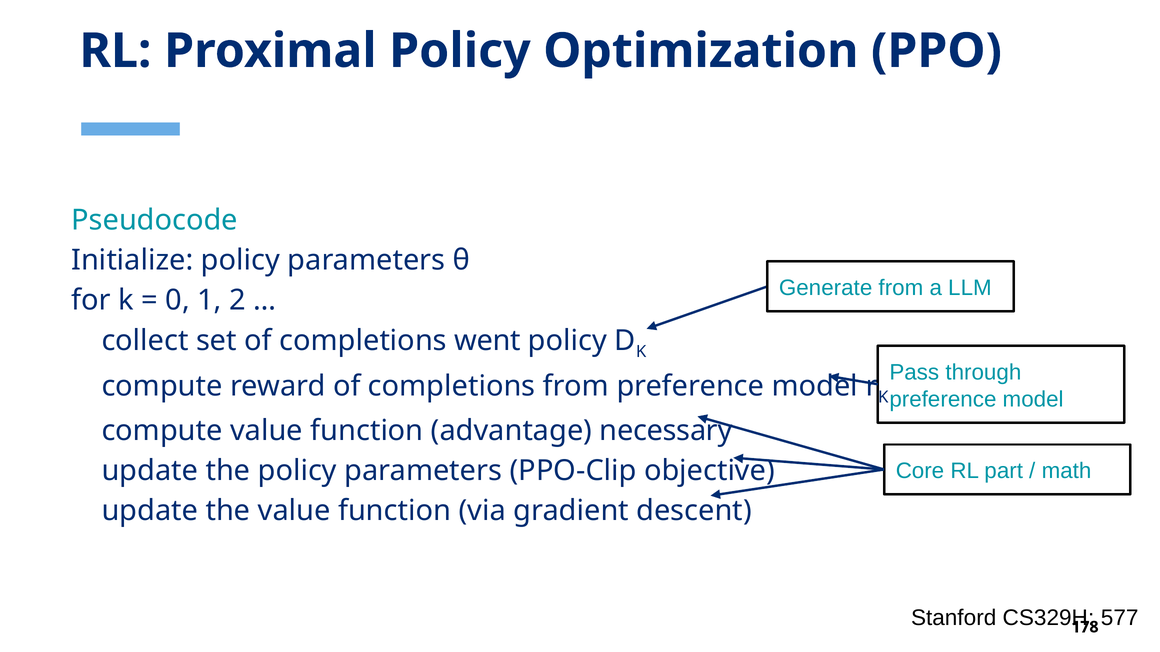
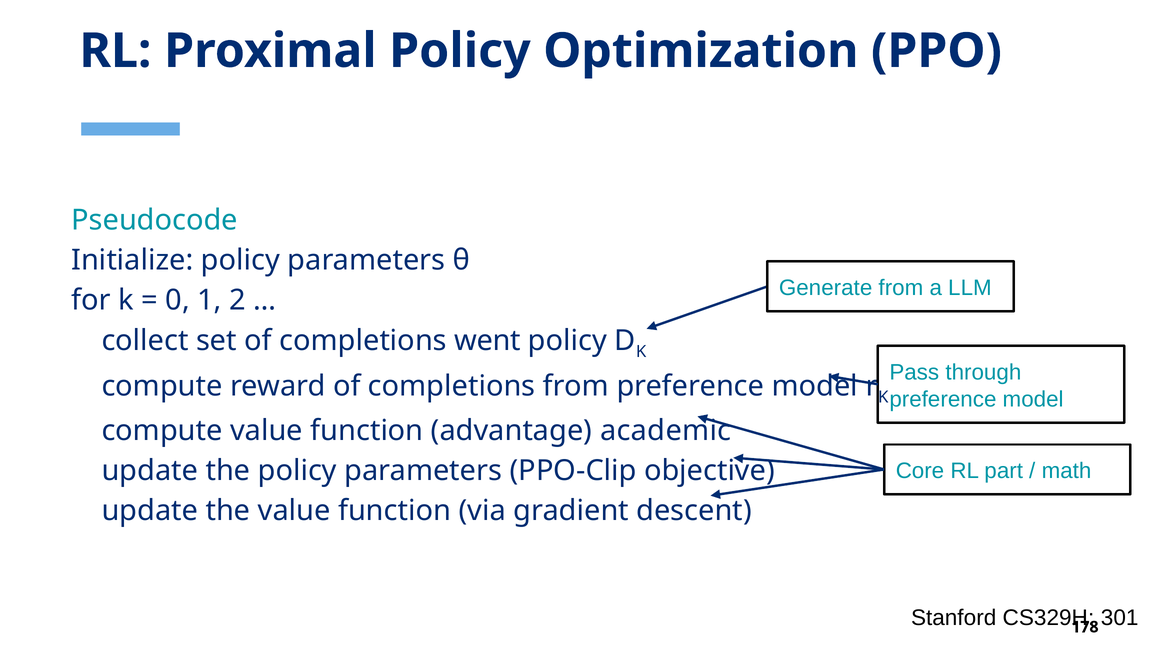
necessary: necessary -> academic
577: 577 -> 301
